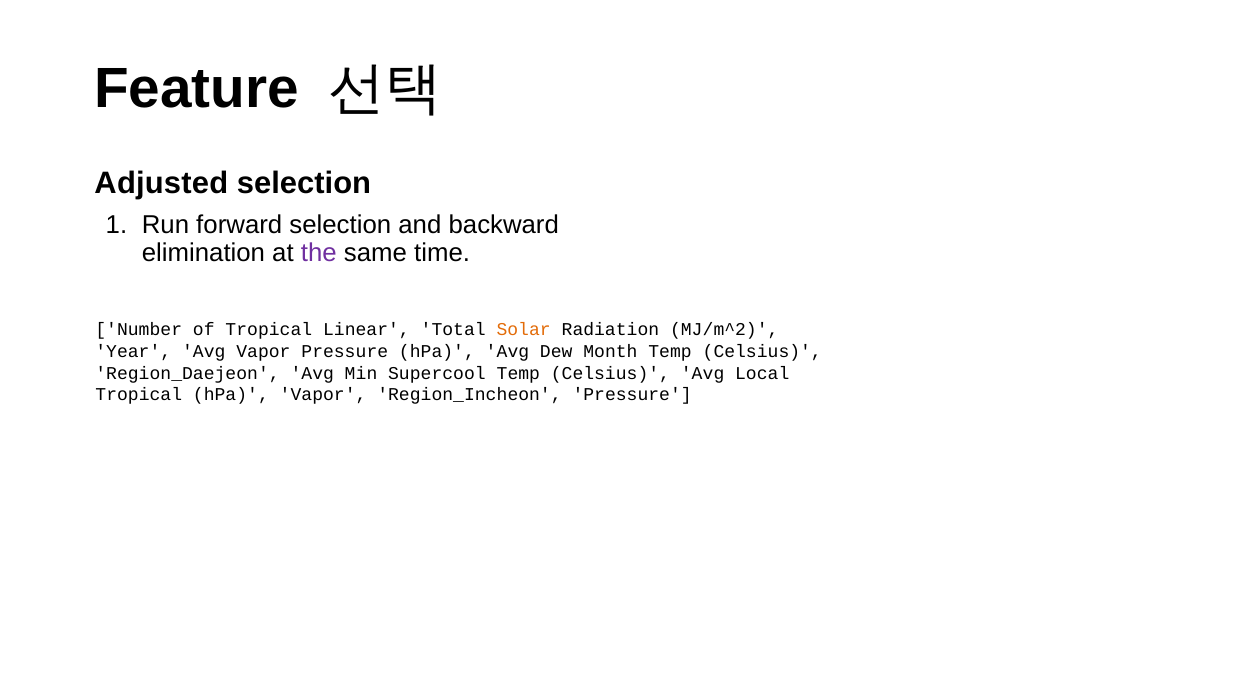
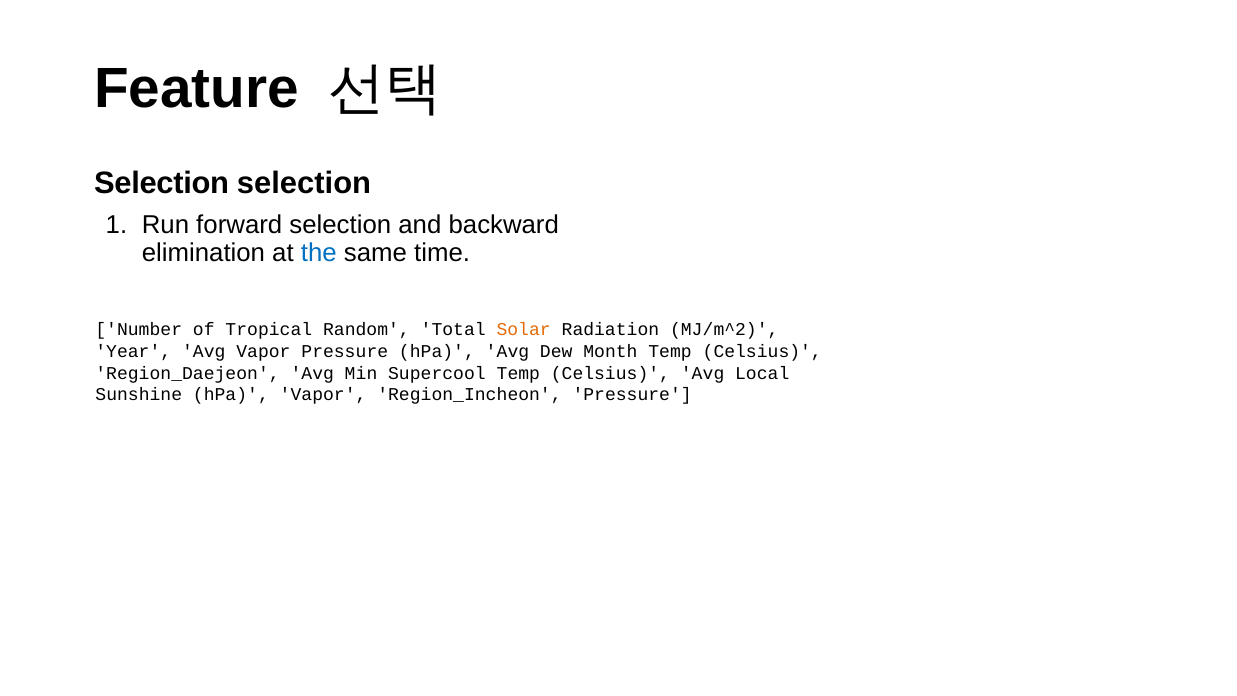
Adjusted at (161, 183): Adjusted -> Selection
the colour: purple -> blue
Linear: Linear -> Random
Tropical at (139, 395): Tropical -> Sunshine
